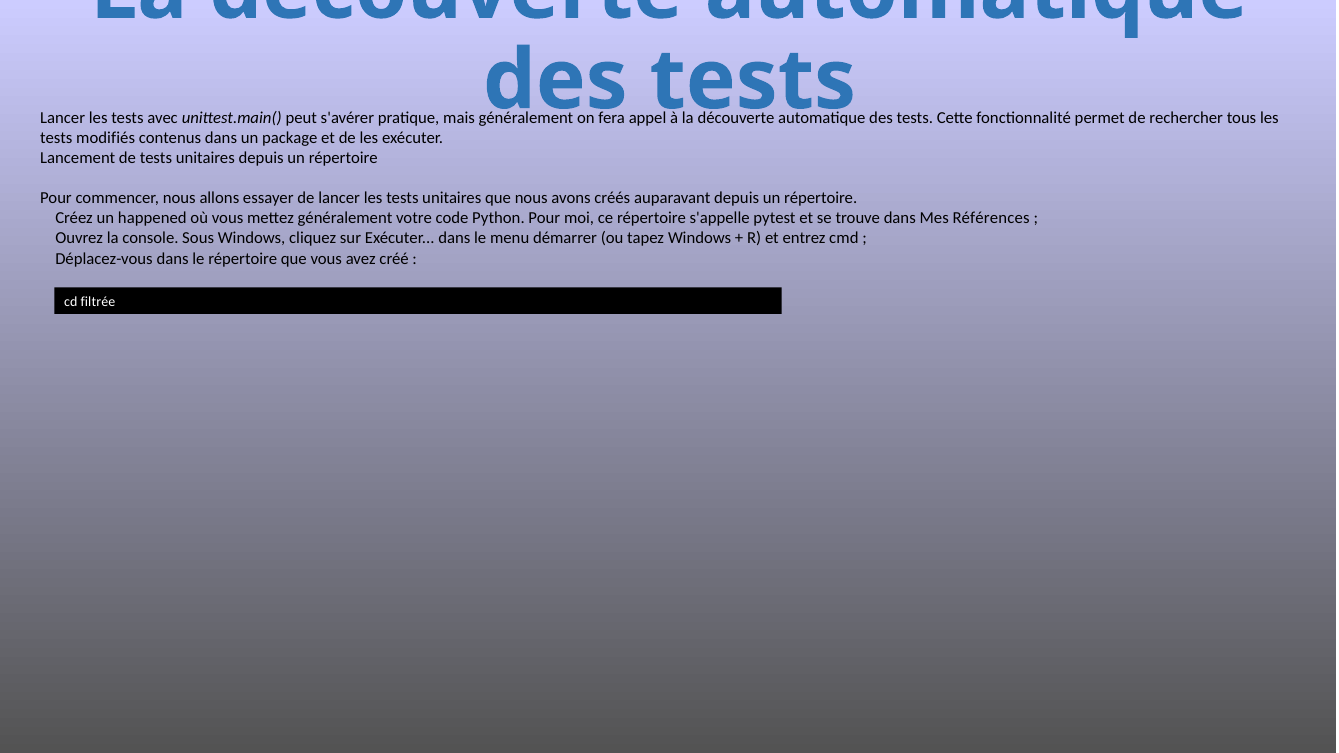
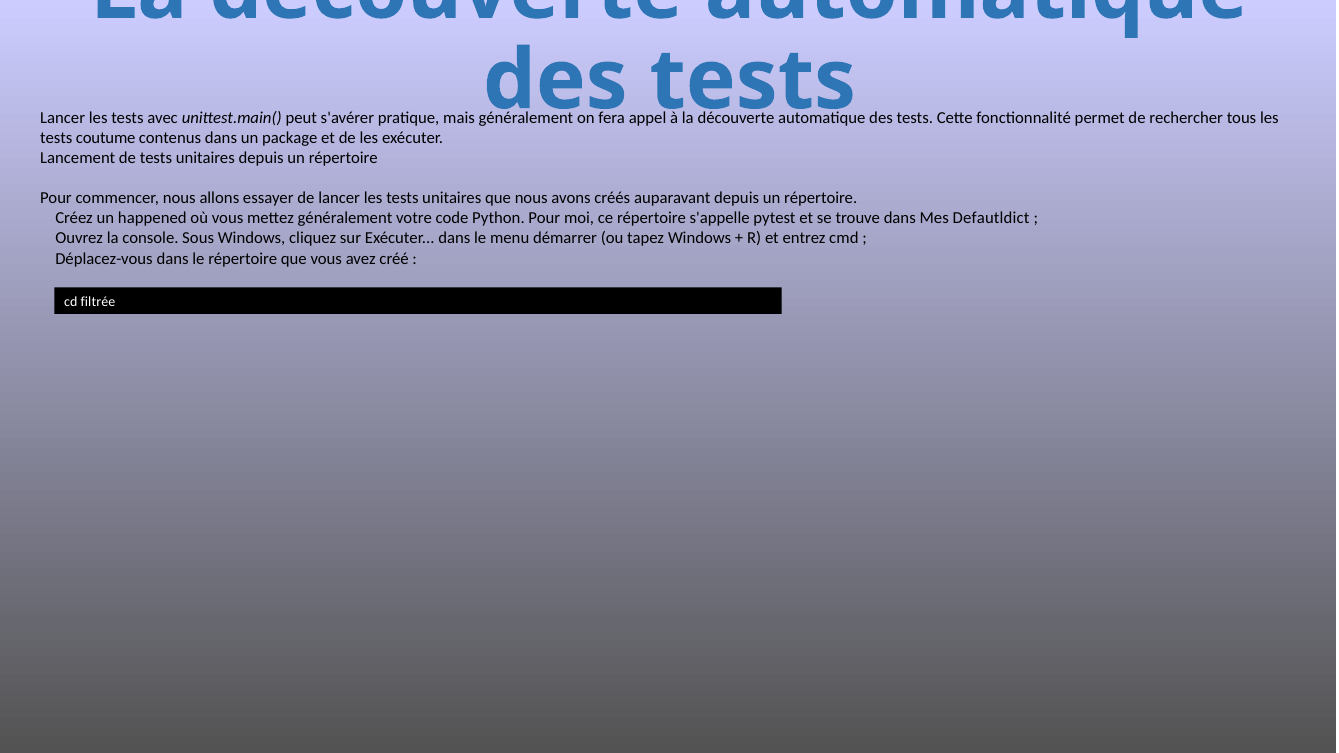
modifiés: modifiés -> coutume
Références: Références -> Defautldict
